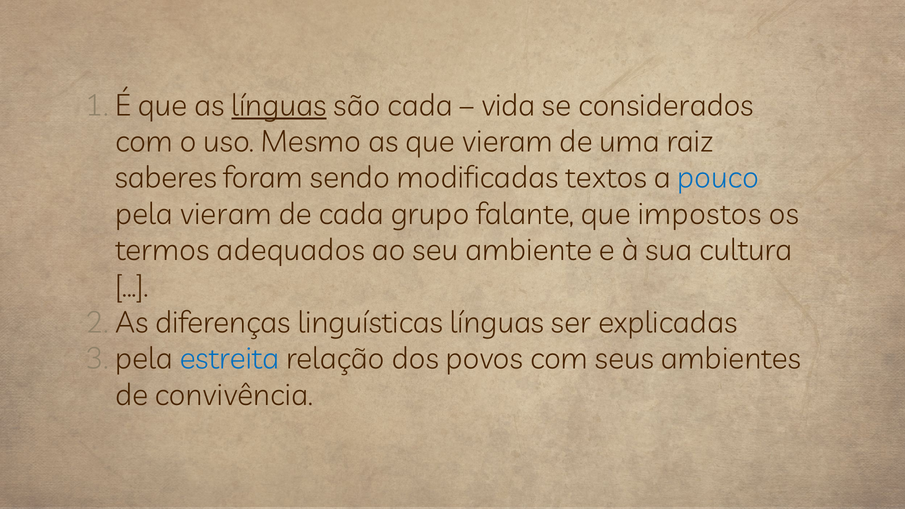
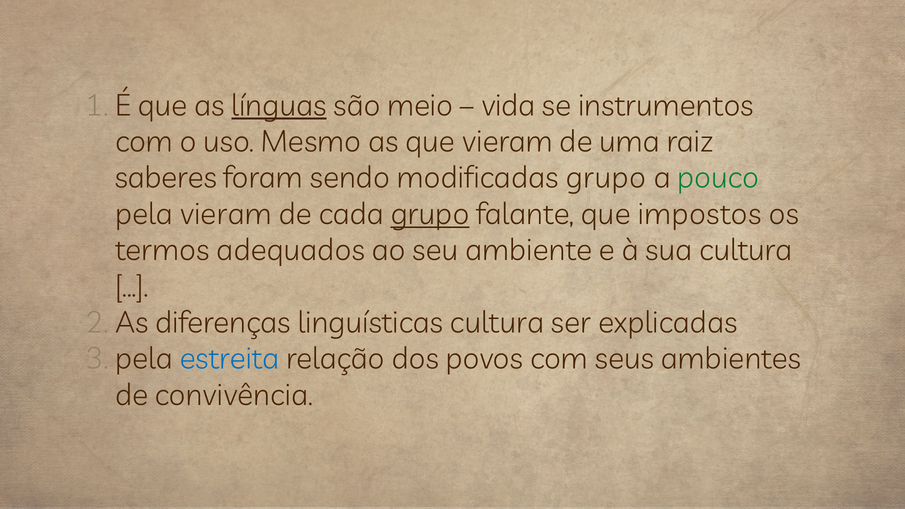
são cada: cada -> meio
considerados: considerados -> instrumentos
modificadas textos: textos -> grupo
pouco colour: blue -> green
grupo at (430, 214) underline: none -> present
linguísticas línguas: línguas -> cultura
